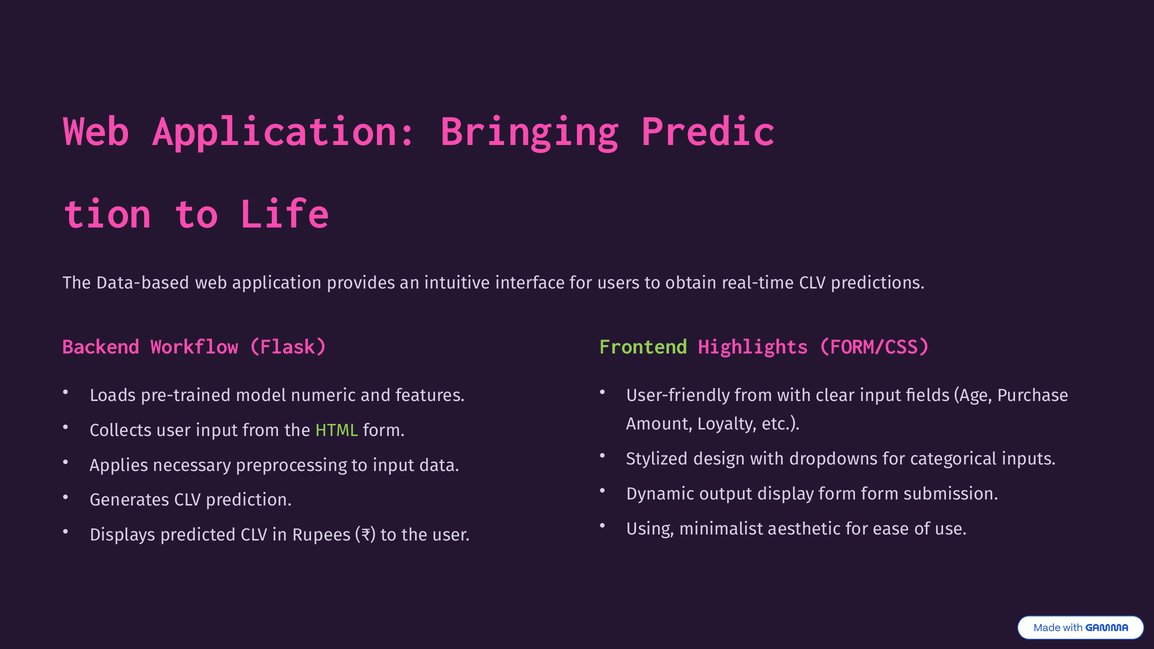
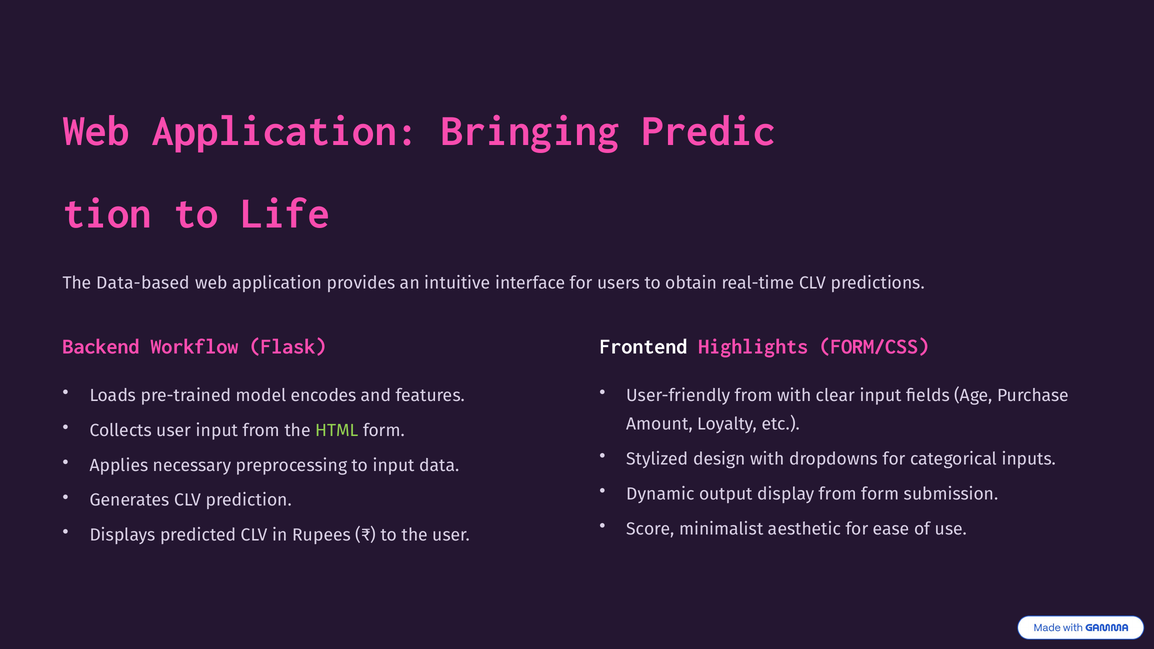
Frontend colour: light green -> white
numeric: numeric -> encodes
display form: form -> from
Using: Using -> Score
